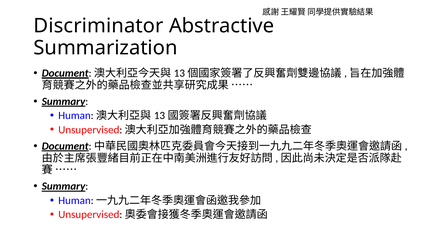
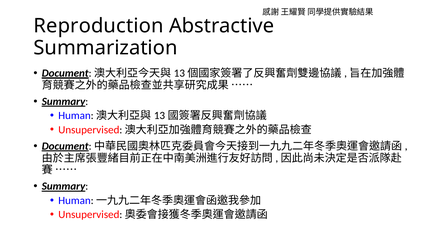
Discriminator: Discriminator -> Reproduction
